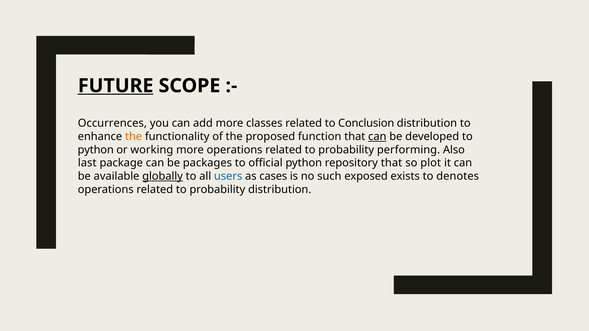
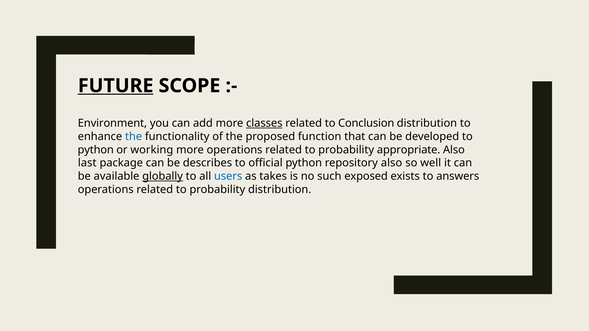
Occurrences: Occurrences -> Environment
classes underline: none -> present
the at (134, 137) colour: orange -> blue
can at (377, 137) underline: present -> none
performing: performing -> appropriate
packages: packages -> describes
repository that: that -> also
plot: plot -> well
cases: cases -> takes
denotes: denotes -> answers
